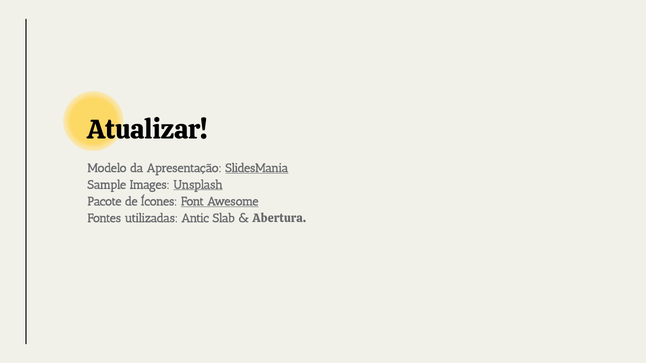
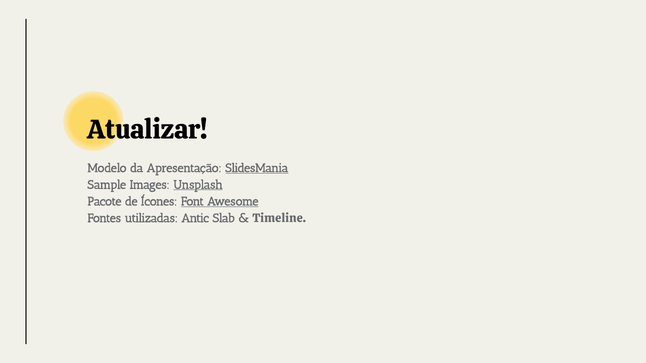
Abertura: Abertura -> Timeline
